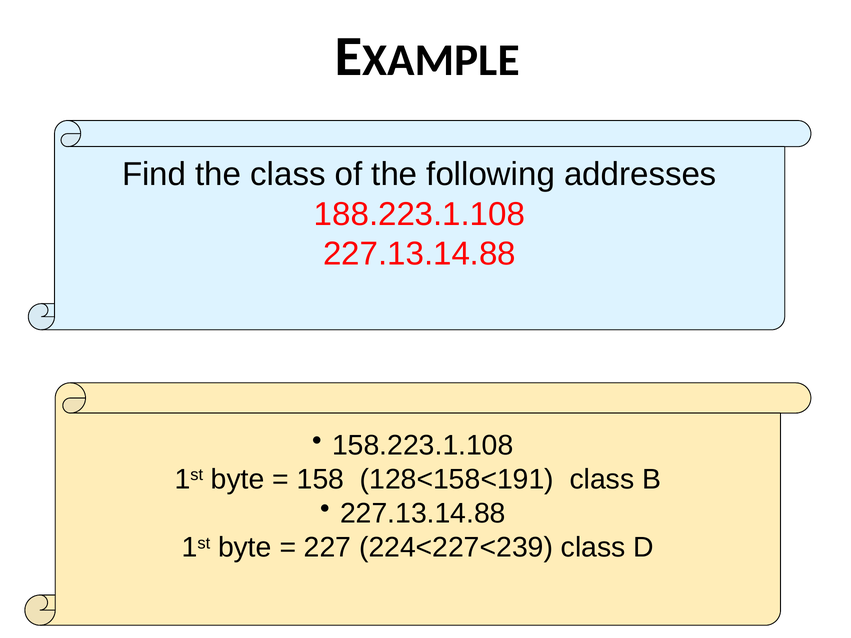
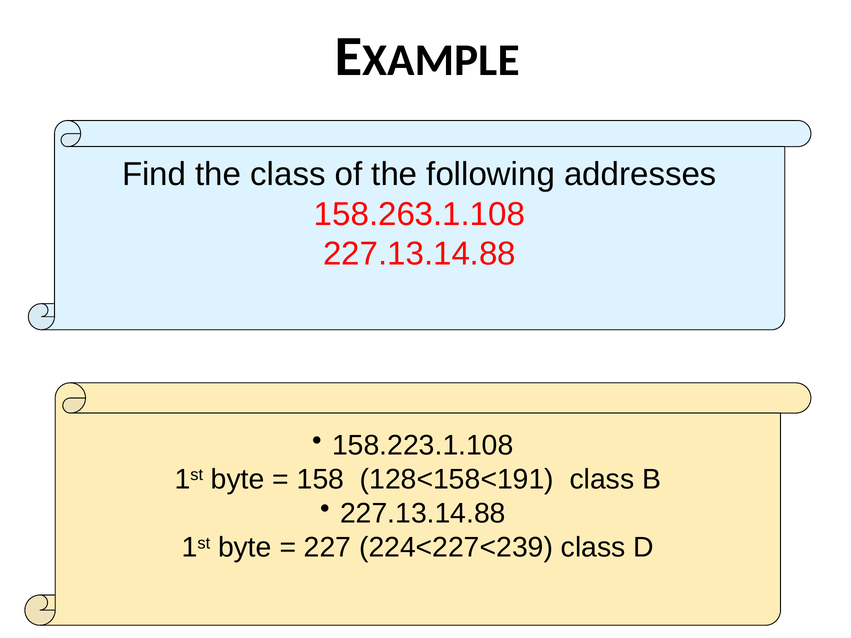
188.223.1.108: 188.223.1.108 -> 158.263.1.108
